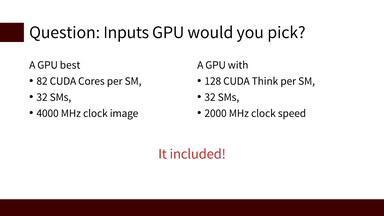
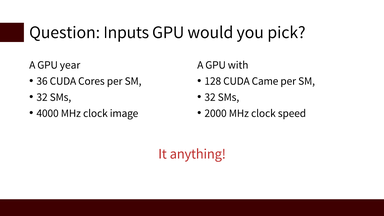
best: best -> year
82: 82 -> 36
Think: Think -> Came
included: included -> anything
